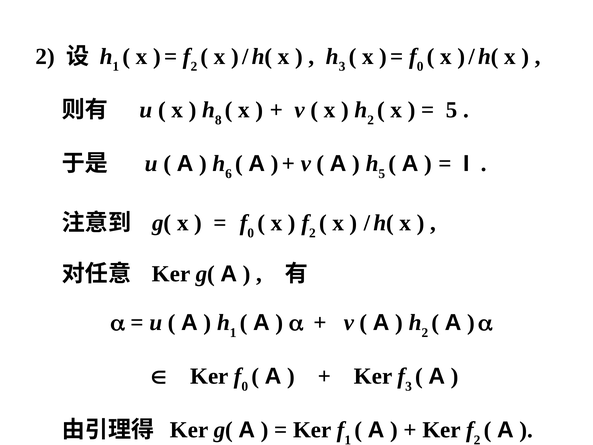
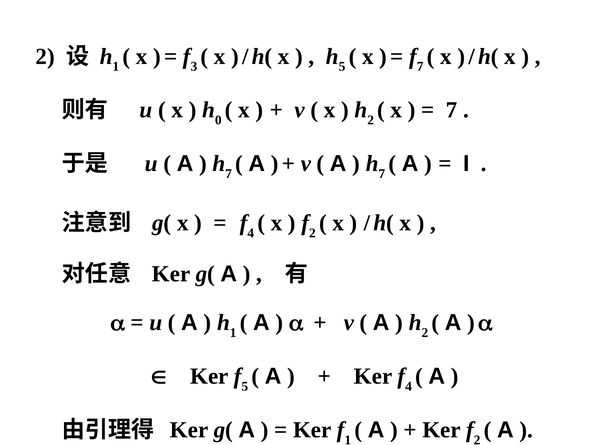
2 at (194, 66): 2 -> 3
3 at (342, 66): 3 -> 5
0 at (420, 66): 0 -> 7
8: 8 -> 0
5 at (452, 110): 5 -> 7
6 at (229, 174): 6 -> 7
5 at (382, 174): 5 -> 7
0 at (251, 233): 0 -> 4
0 at (245, 386): 0 -> 5
3 at (409, 386): 3 -> 4
